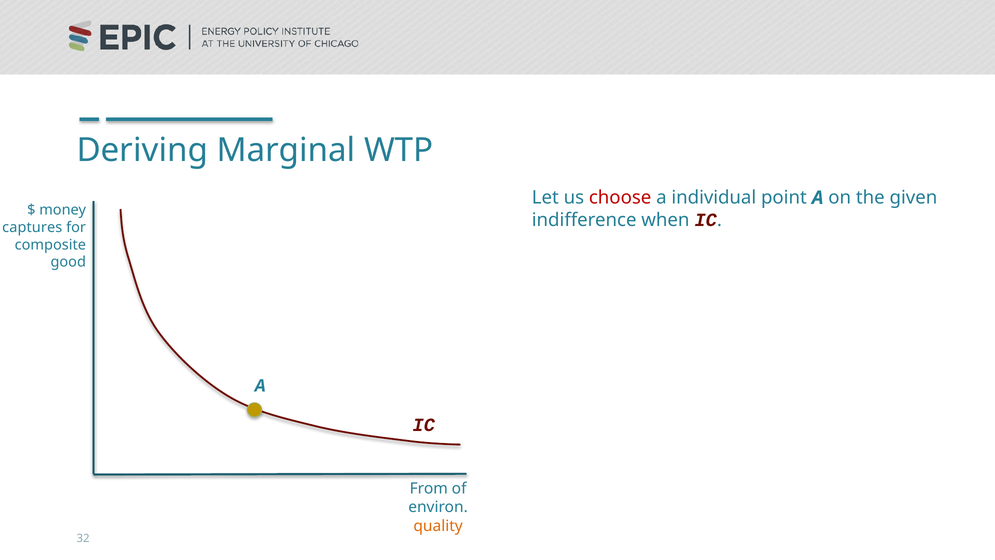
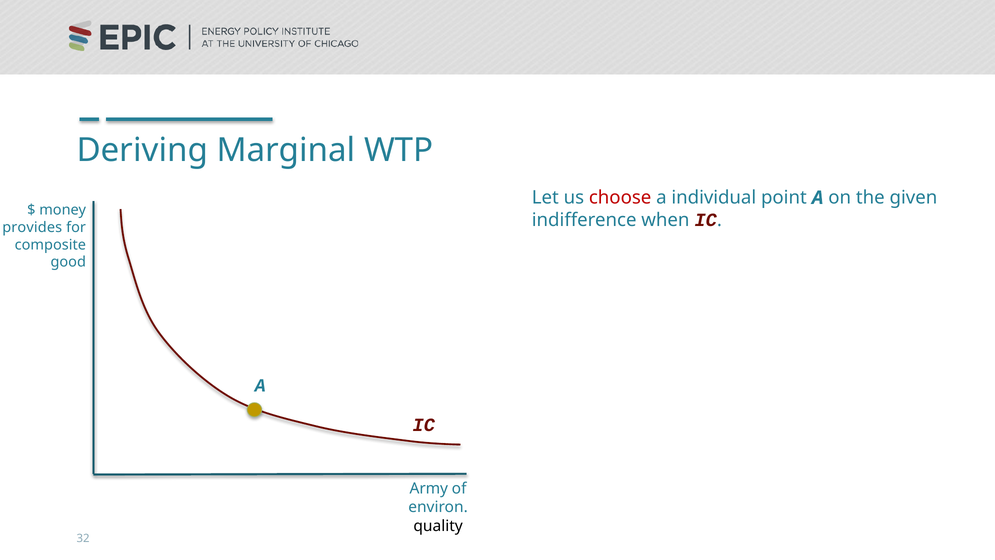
captures: captures -> provides
From: From -> Army
quality colour: orange -> black
